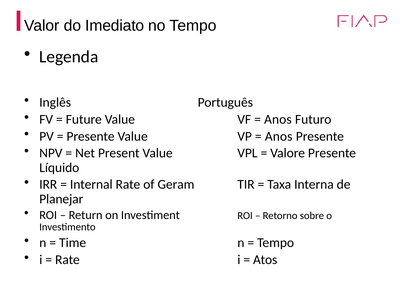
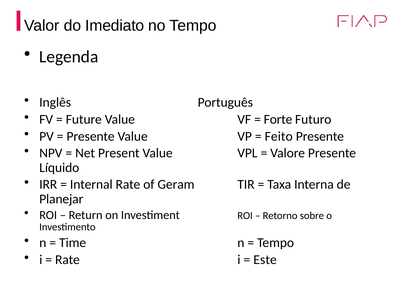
Anos at (278, 119): Anos -> Forte
Anos at (279, 136): Anos -> Feito
Atos: Atos -> Este
